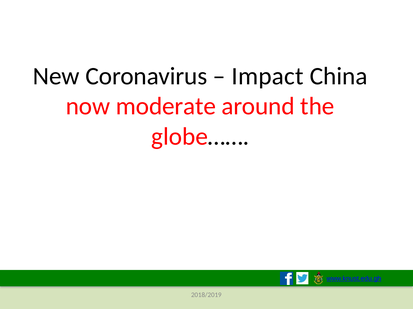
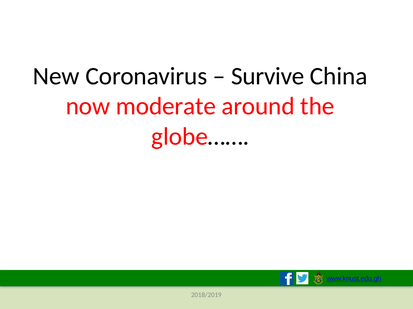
Impact: Impact -> Survive
